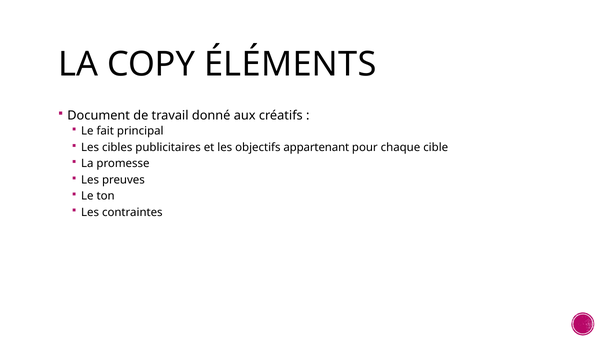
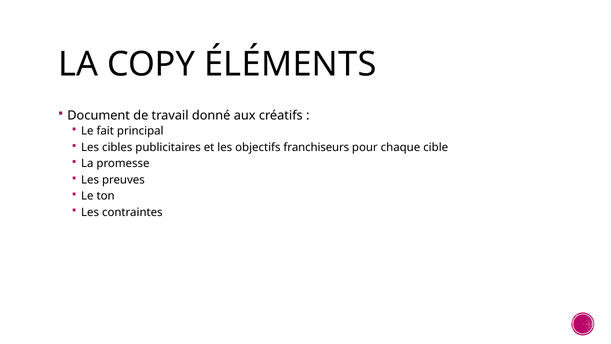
appartenant: appartenant -> franchiseurs
